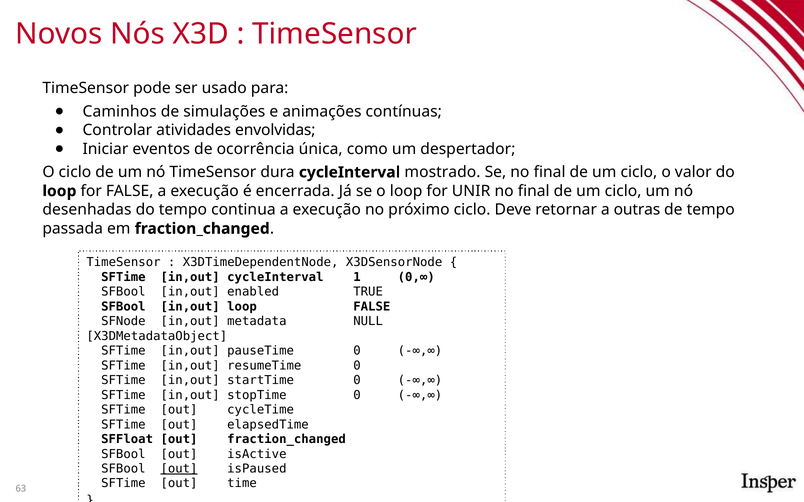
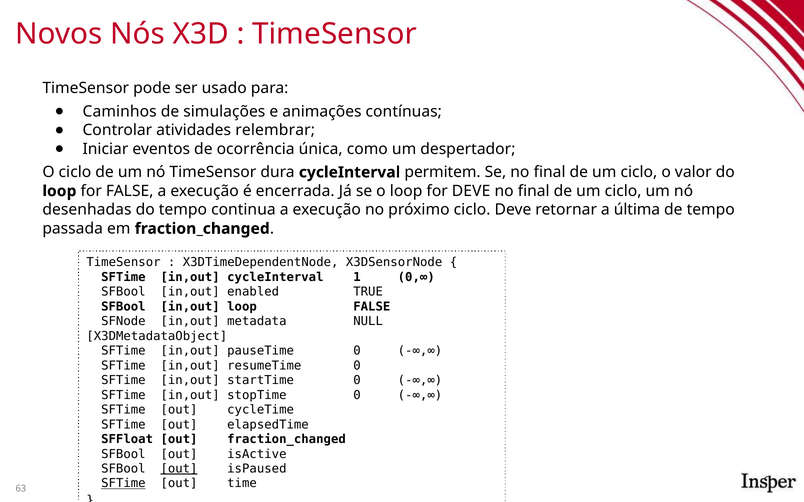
envolvidas: envolvidas -> relembrar
mostrado: mostrado -> permitem
for UNIR: UNIR -> DEVE
outras: outras -> última
SFTime at (123, 484) underline: none -> present
